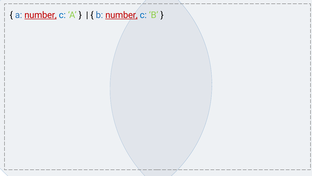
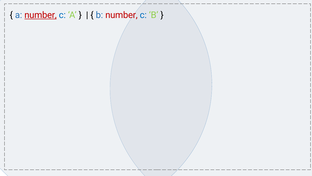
number at (121, 15) underline: present -> none
